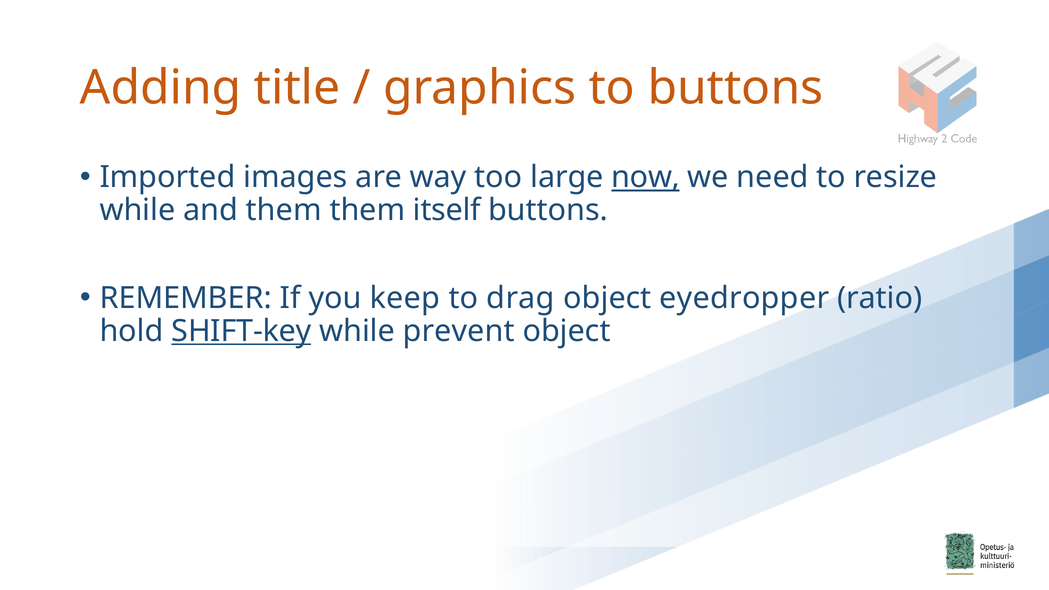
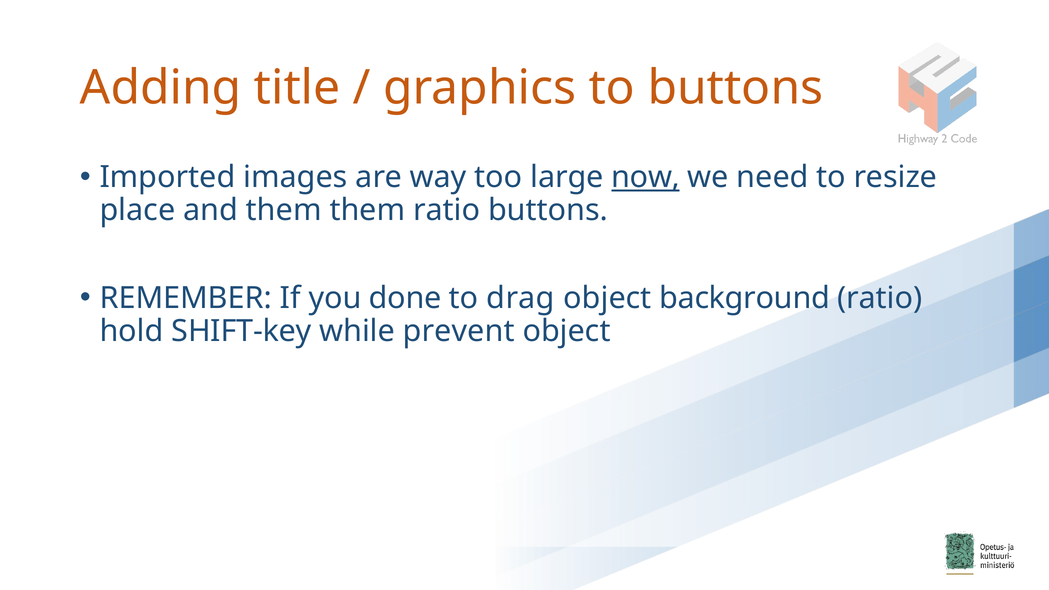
while at (138, 210): while -> place
them itself: itself -> ratio
keep: keep -> done
eyedropper: eyedropper -> background
SHIFT-key underline: present -> none
